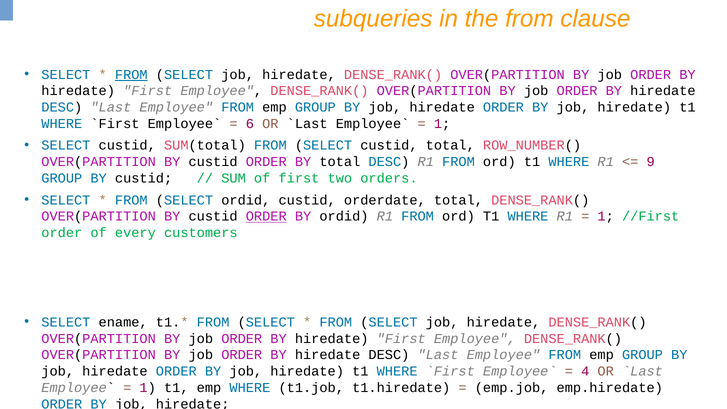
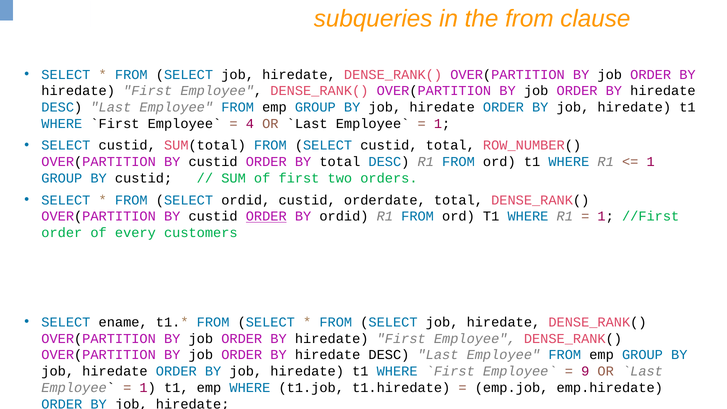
FROM at (131, 75) underline: present -> none
6: 6 -> 4
9 at (651, 162): 9 -> 1
4: 4 -> 9
